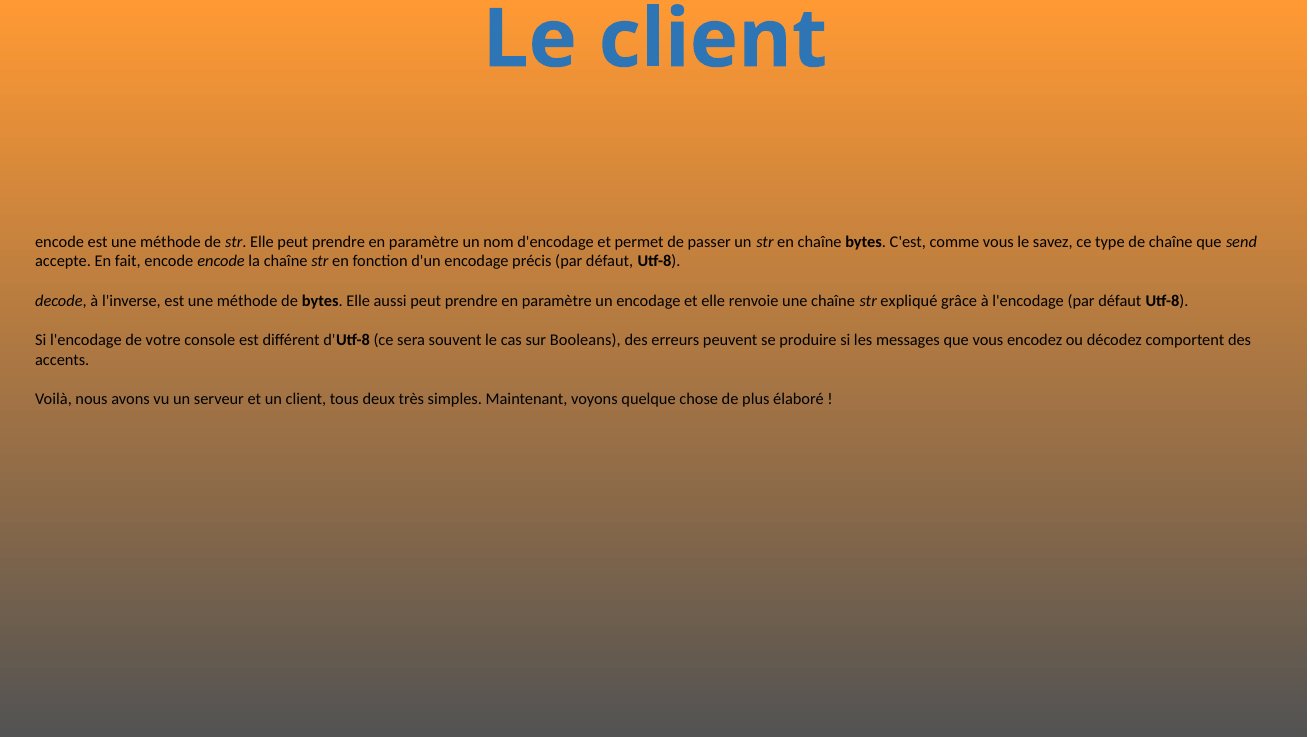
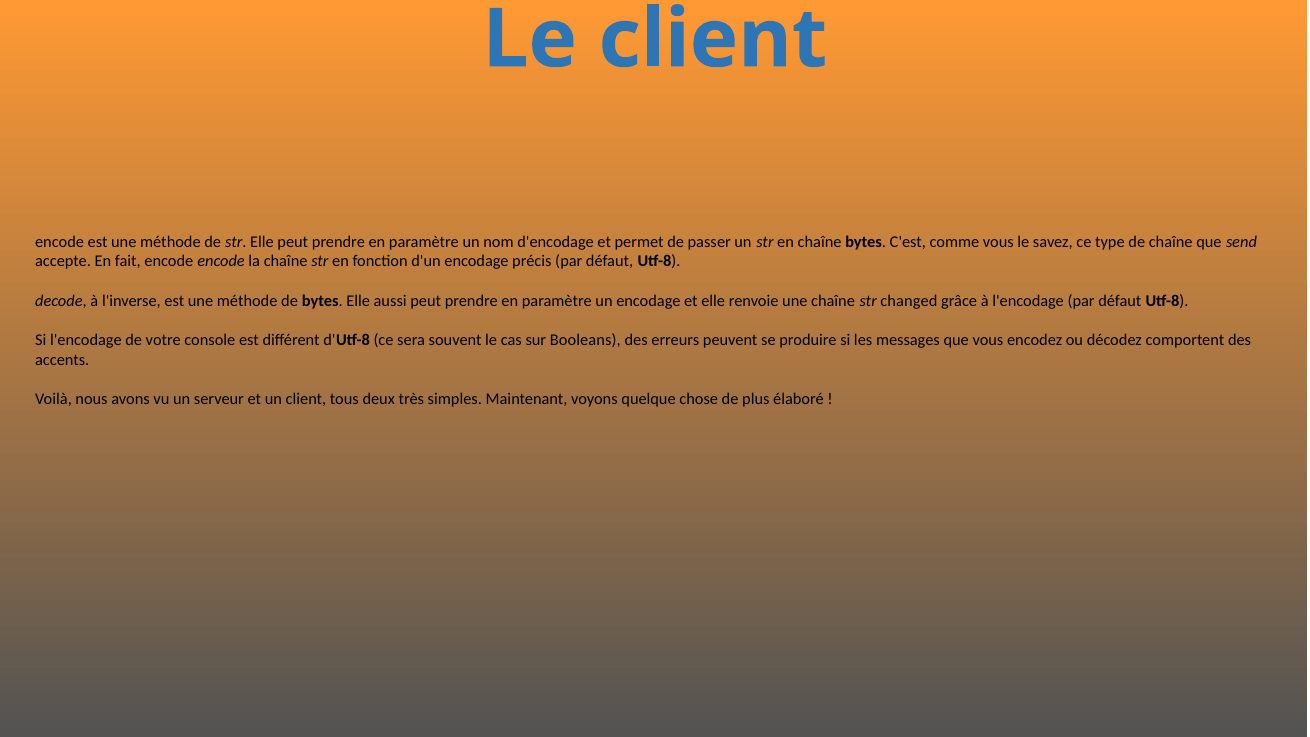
expliqué: expliqué -> changed
